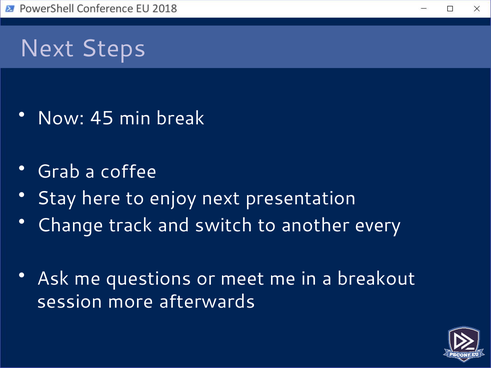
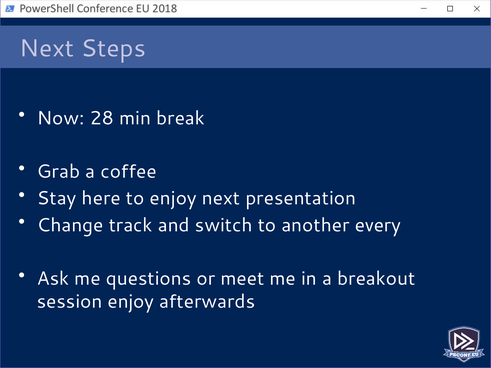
45: 45 -> 28
session more: more -> enjoy
